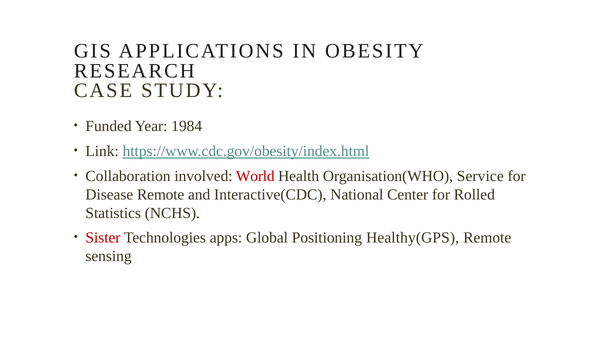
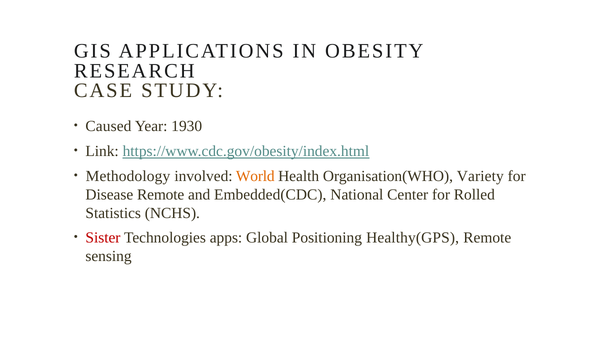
Funded: Funded -> Caused
1984: 1984 -> 1930
Collaboration: Collaboration -> Methodology
World colour: red -> orange
Service: Service -> Variety
Interactive(CDC: Interactive(CDC -> Embedded(CDC
